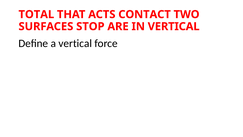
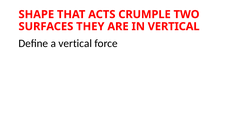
TOTAL: TOTAL -> SHAPE
CONTACT: CONTACT -> CRUMPLE
STOP: STOP -> THEY
